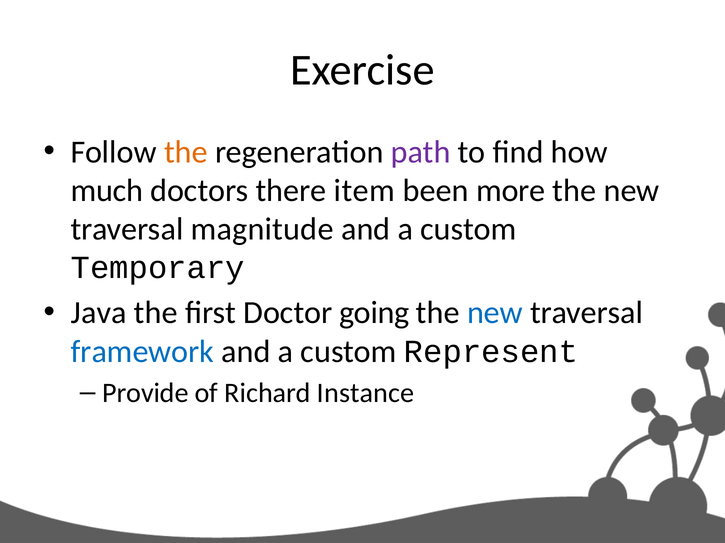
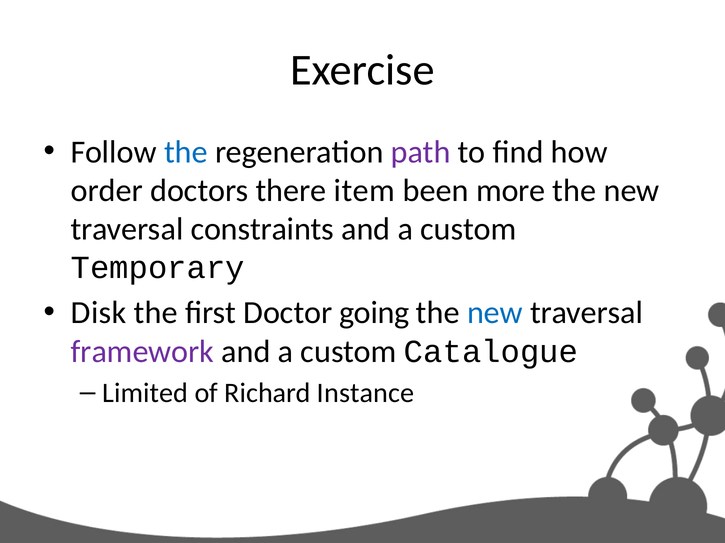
the at (186, 152) colour: orange -> blue
much: much -> order
magnitude: magnitude -> constraints
Java: Java -> Disk
framework colour: blue -> purple
Represent: Represent -> Catalogue
Provide: Provide -> Limited
